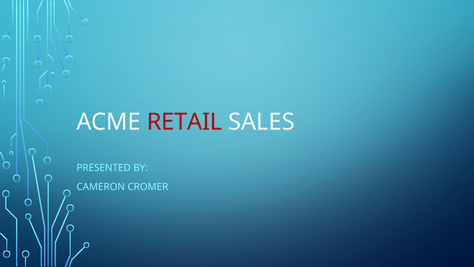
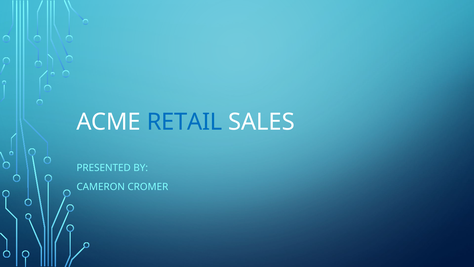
RETAIL colour: red -> blue
